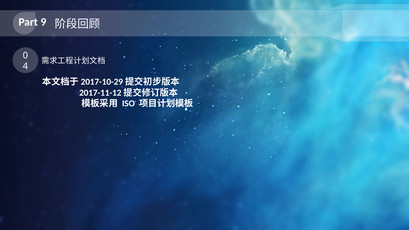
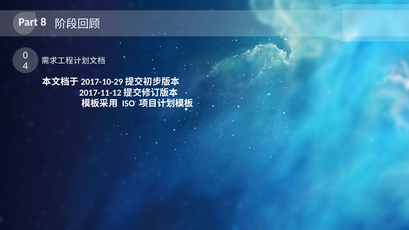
9: 9 -> 8
